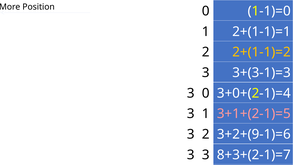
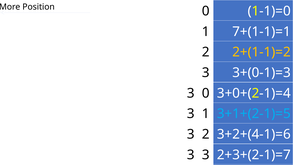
2+(1-1)=1: 2+(1-1)=1 -> 7+(1-1)=1
3+(3-1)=3: 3+(3-1)=3 -> 3+(0-1)=3
3+1+(2-1)=5 colour: pink -> light blue
3+2+(9-1)=6: 3+2+(9-1)=6 -> 3+2+(4-1)=6
8+3+(2-1)=7: 8+3+(2-1)=7 -> 2+3+(2-1)=7
